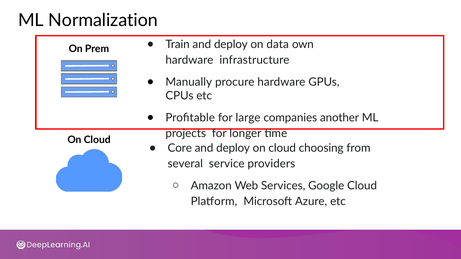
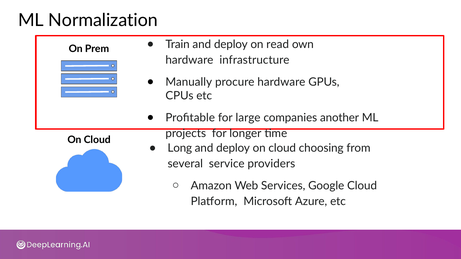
data: data -> read
Core: Core -> Long
